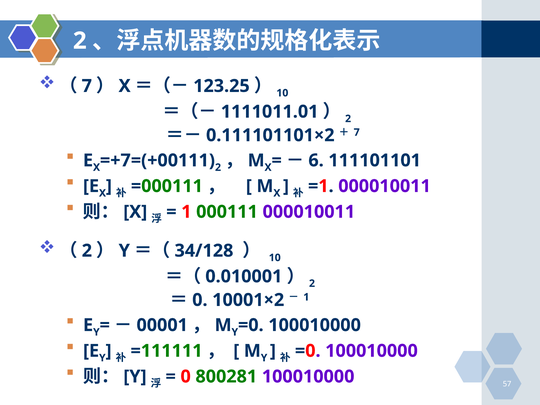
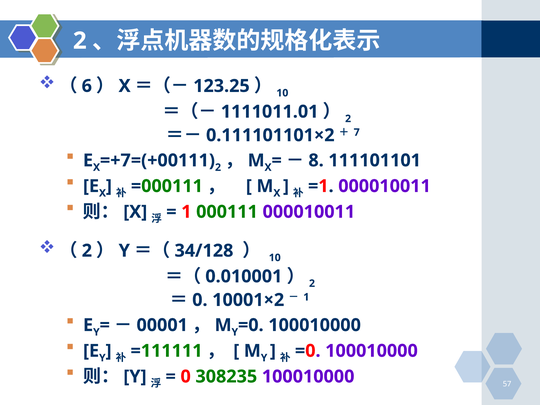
7 at (87, 86): 7 -> 6
6: 6 -> 8
800281: 800281 -> 308235
